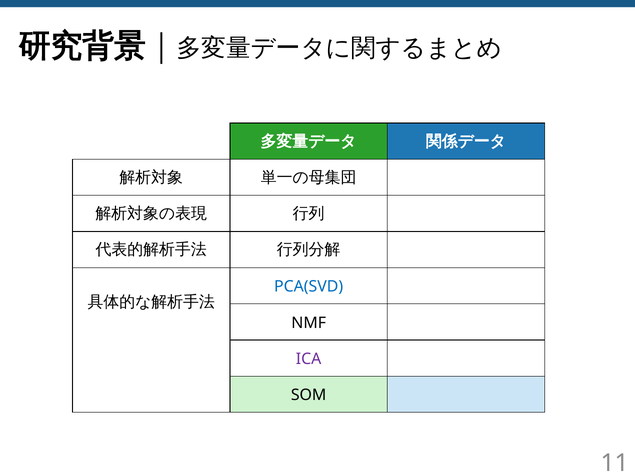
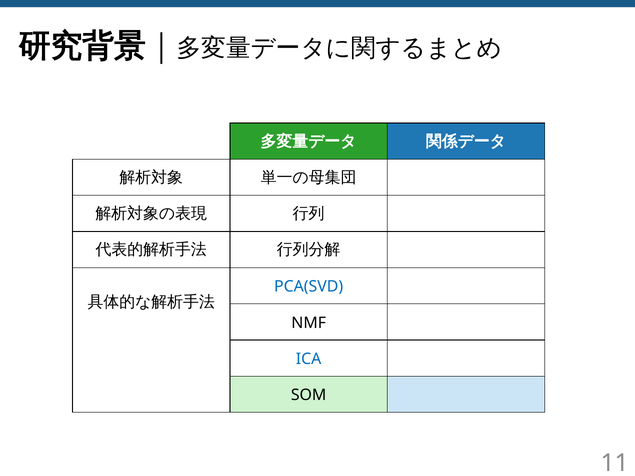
ICA colour: purple -> blue
